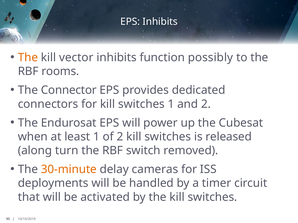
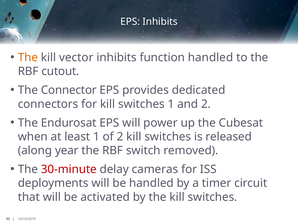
function possibly: possibly -> handled
rooms: rooms -> cutout
turn: turn -> year
30-minute colour: orange -> red
